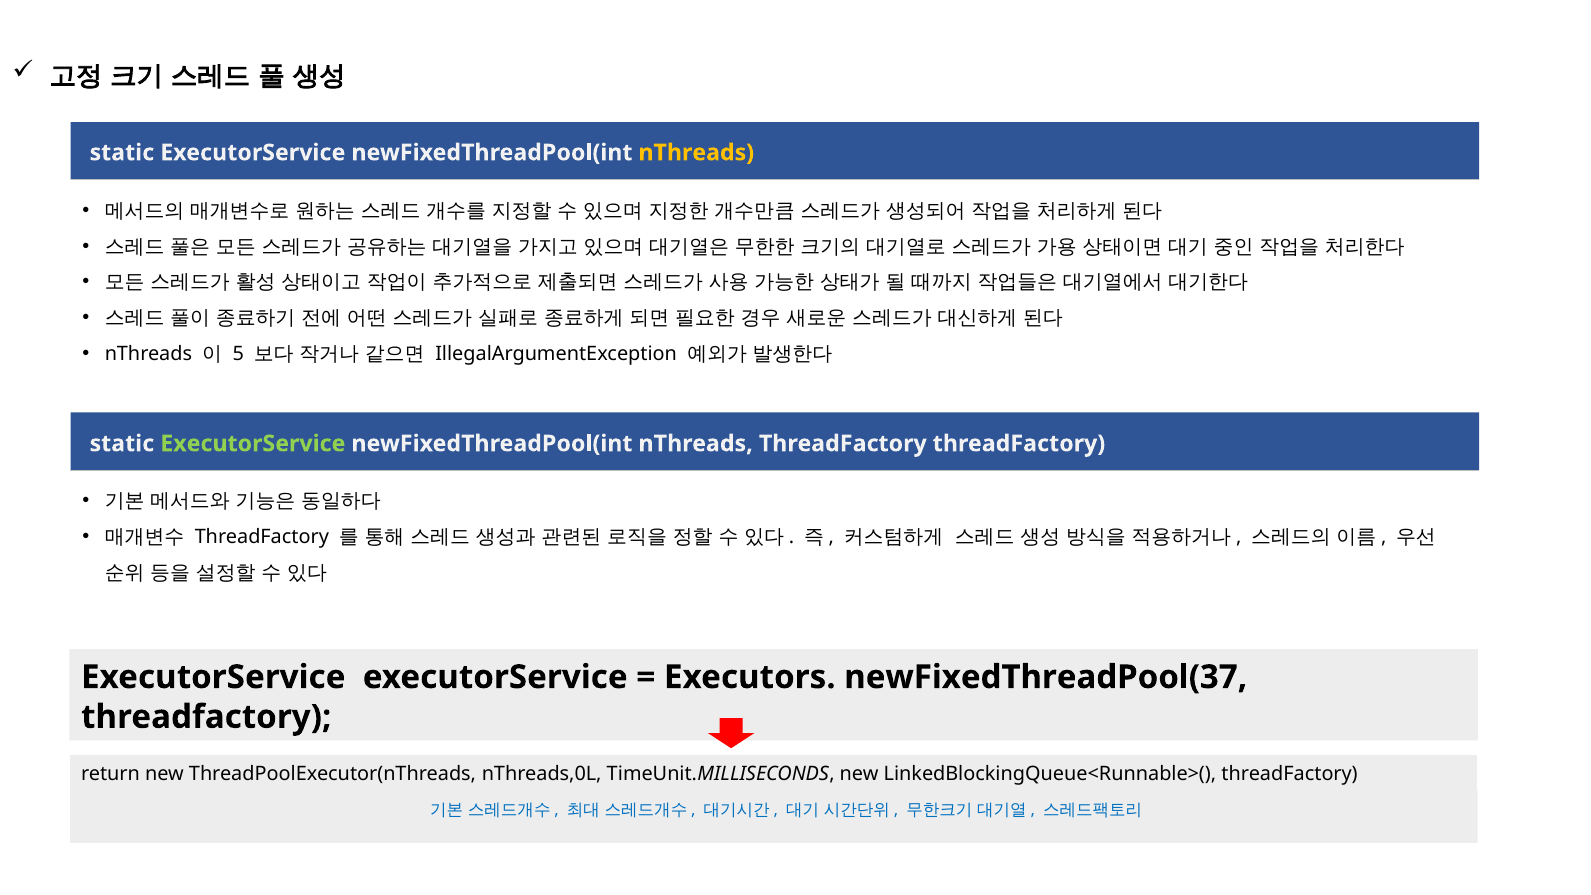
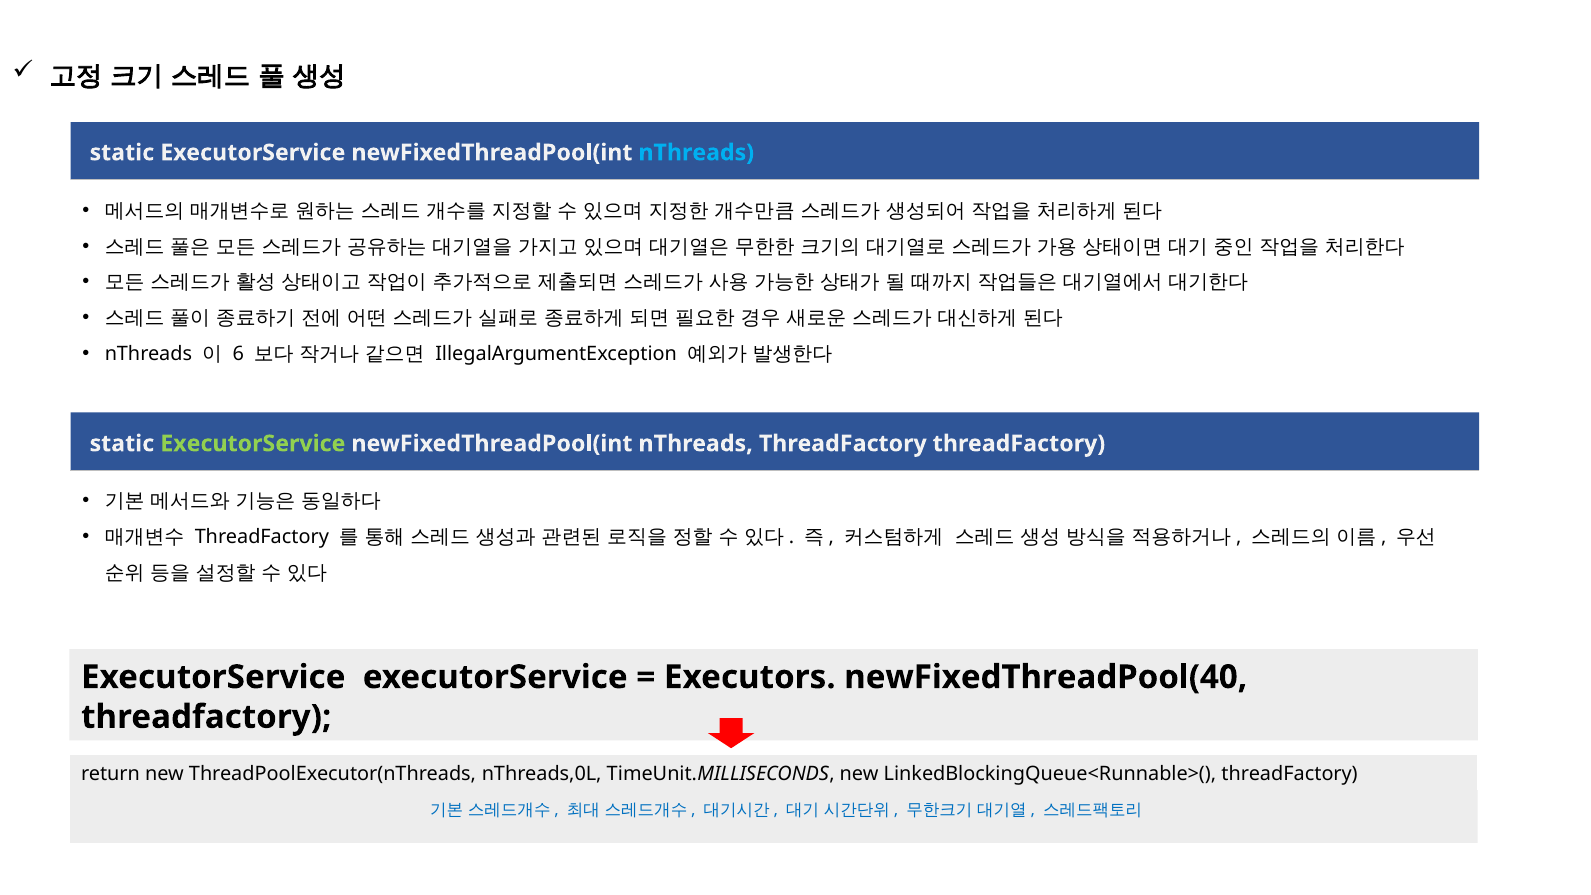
nThreads at (696, 153) colour: yellow -> light blue
5: 5 -> 6
newFixedThreadPool(37: newFixedThreadPool(37 -> newFixedThreadPool(40
